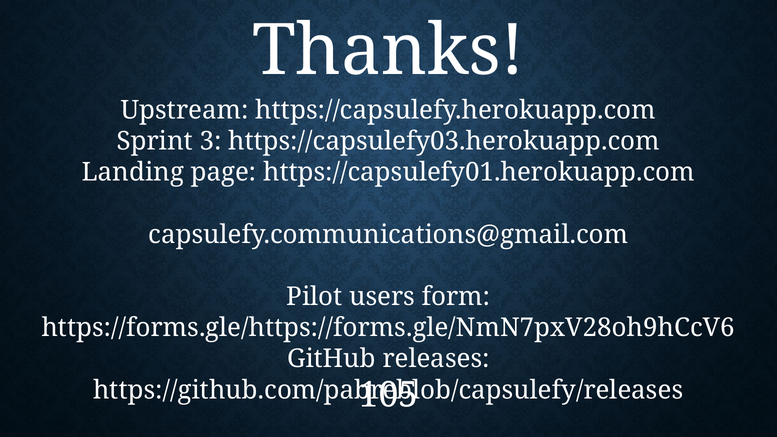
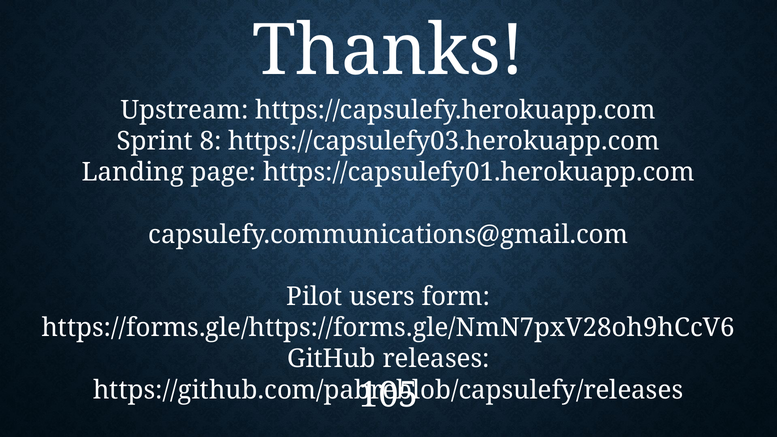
3: 3 -> 8
